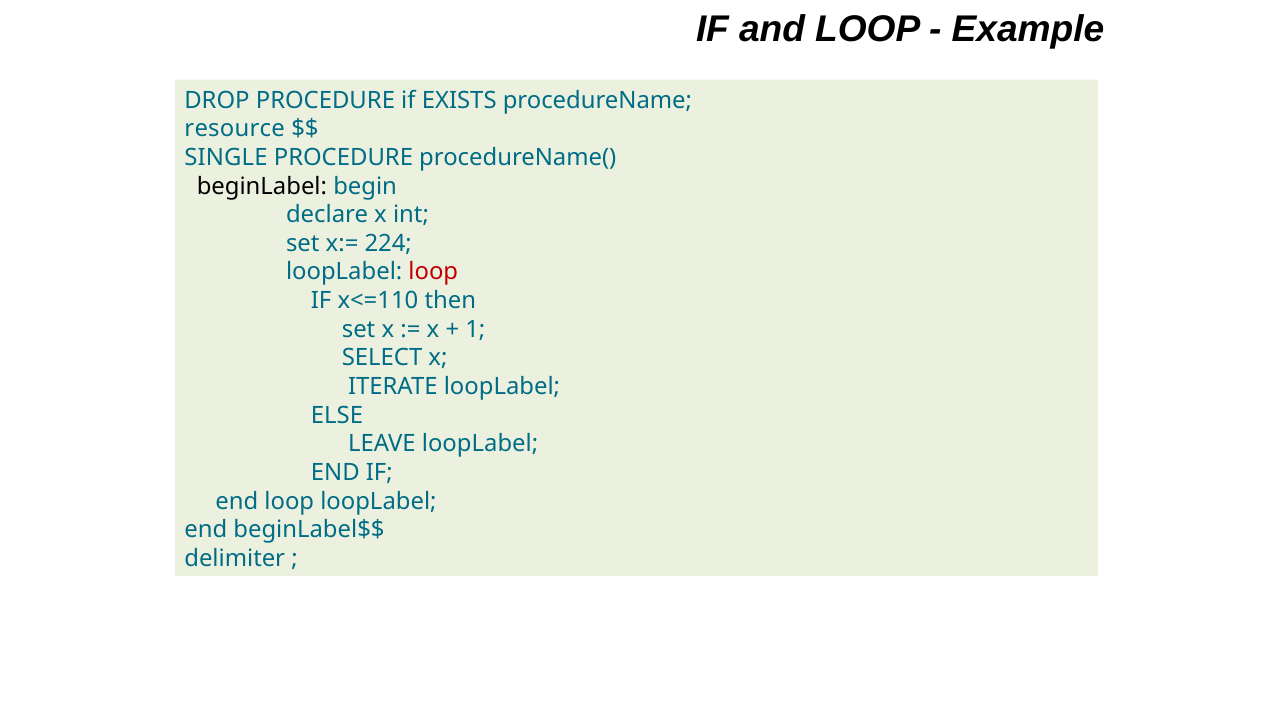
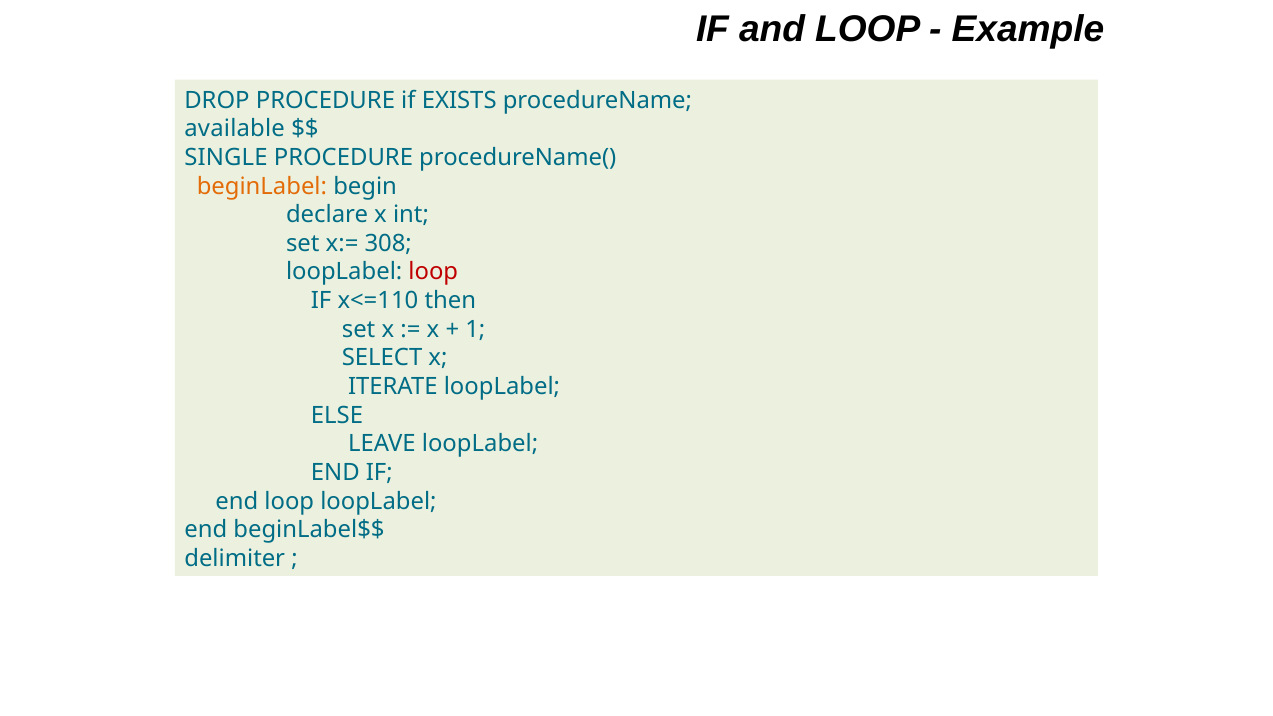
resource: resource -> available
beginLabel colour: black -> orange
224: 224 -> 308
